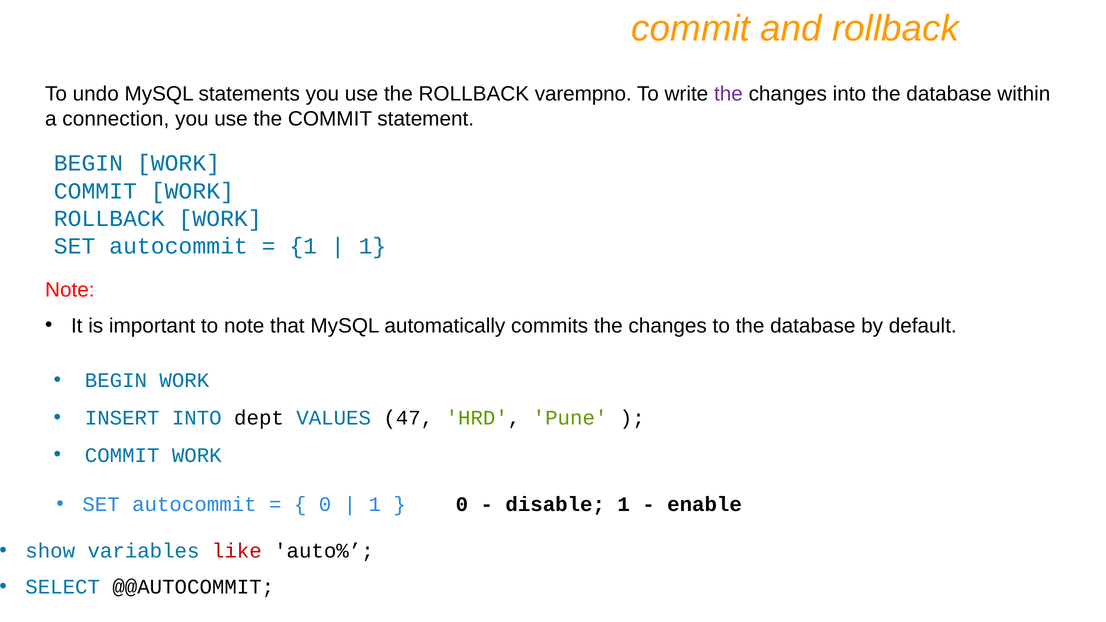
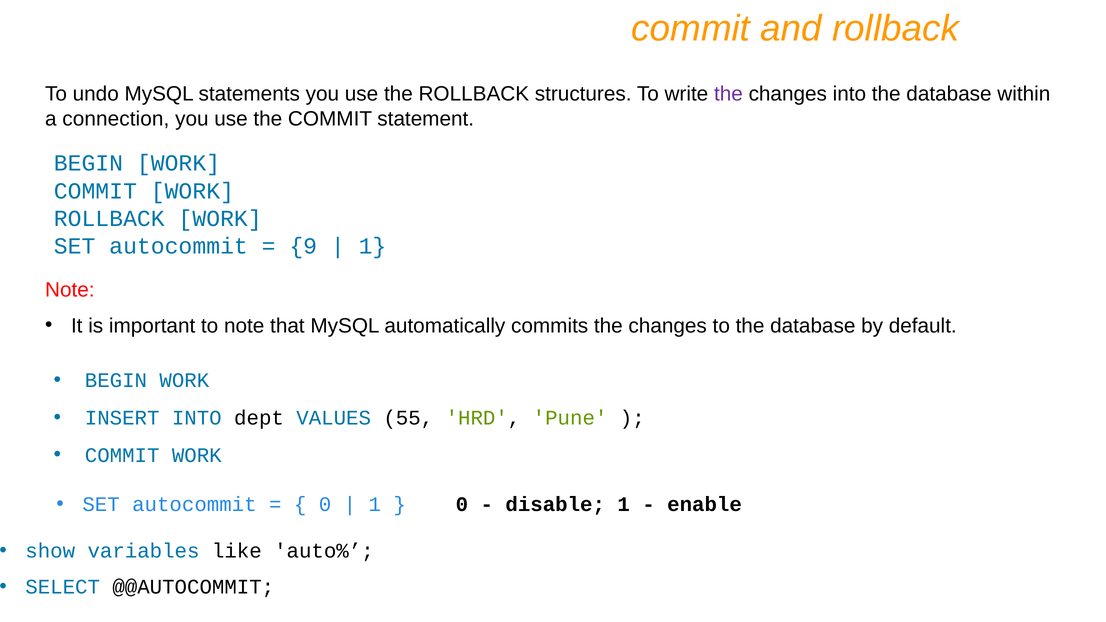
varempno: varempno -> structures
1 at (303, 246): 1 -> 9
47: 47 -> 55
like colour: red -> black
